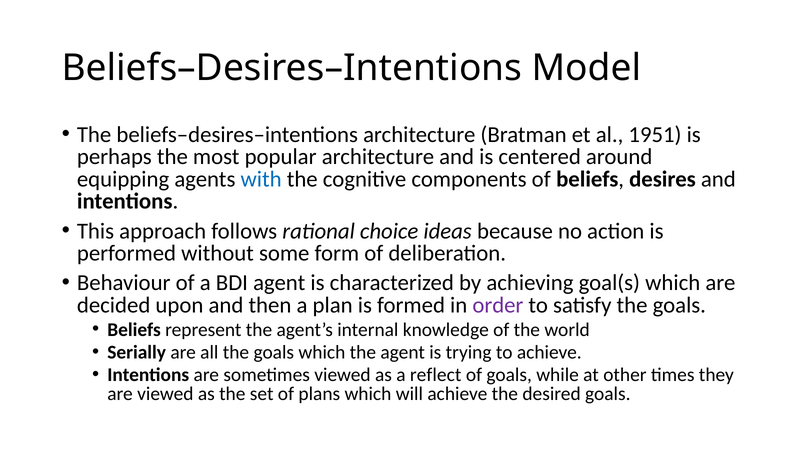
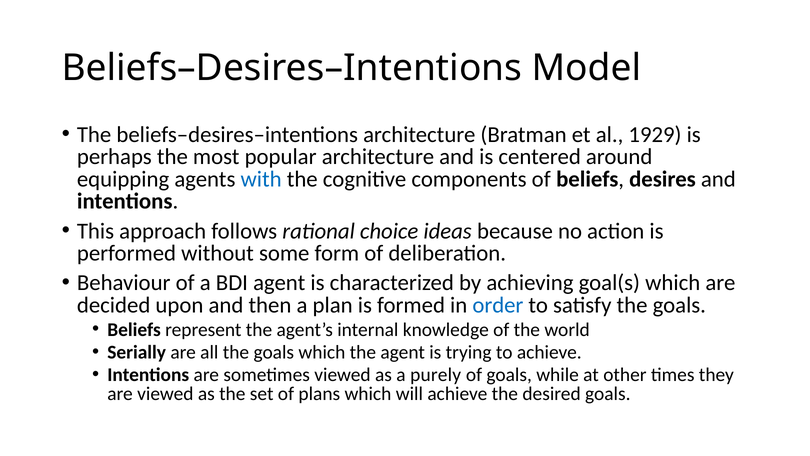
1951: 1951 -> 1929
order colour: purple -> blue
reflect: reflect -> purely
